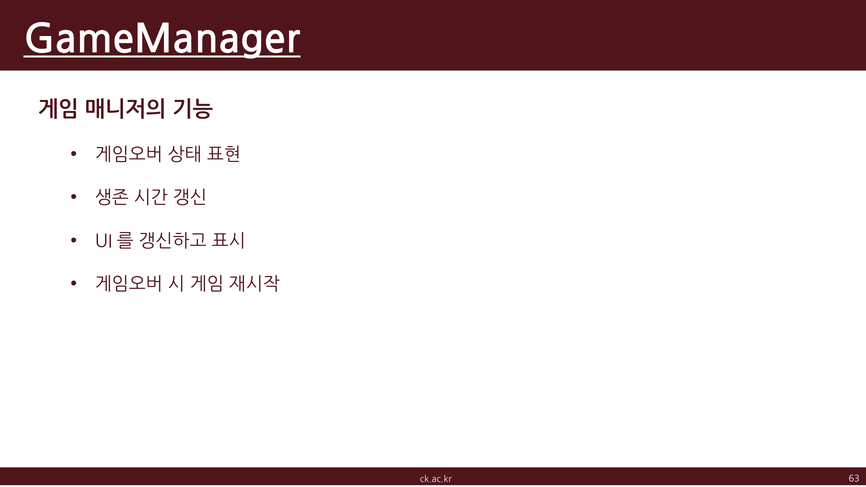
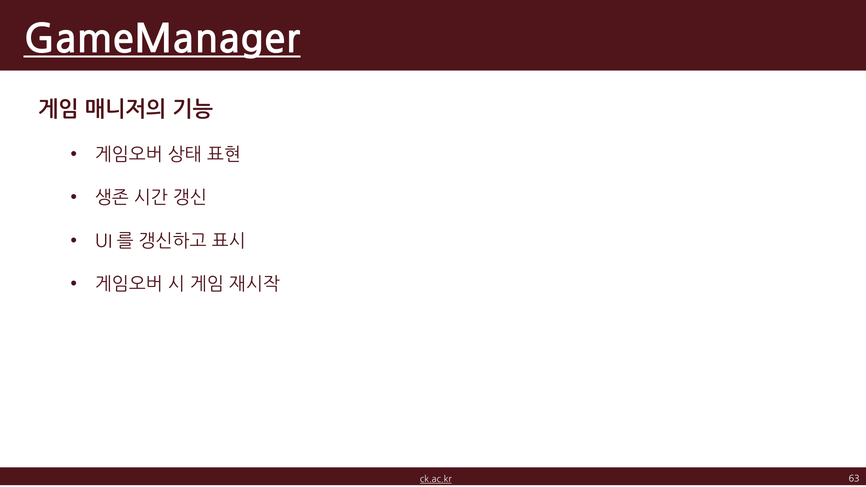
ck.ac.kr underline: none -> present
